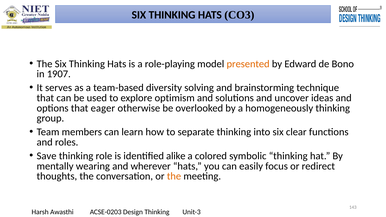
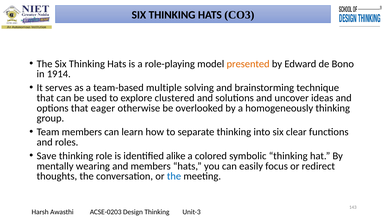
1907: 1907 -> 1914
diversity: diversity -> multiple
optimism: optimism -> clustered
and wherever: wherever -> members
the at (174, 176) colour: orange -> blue
